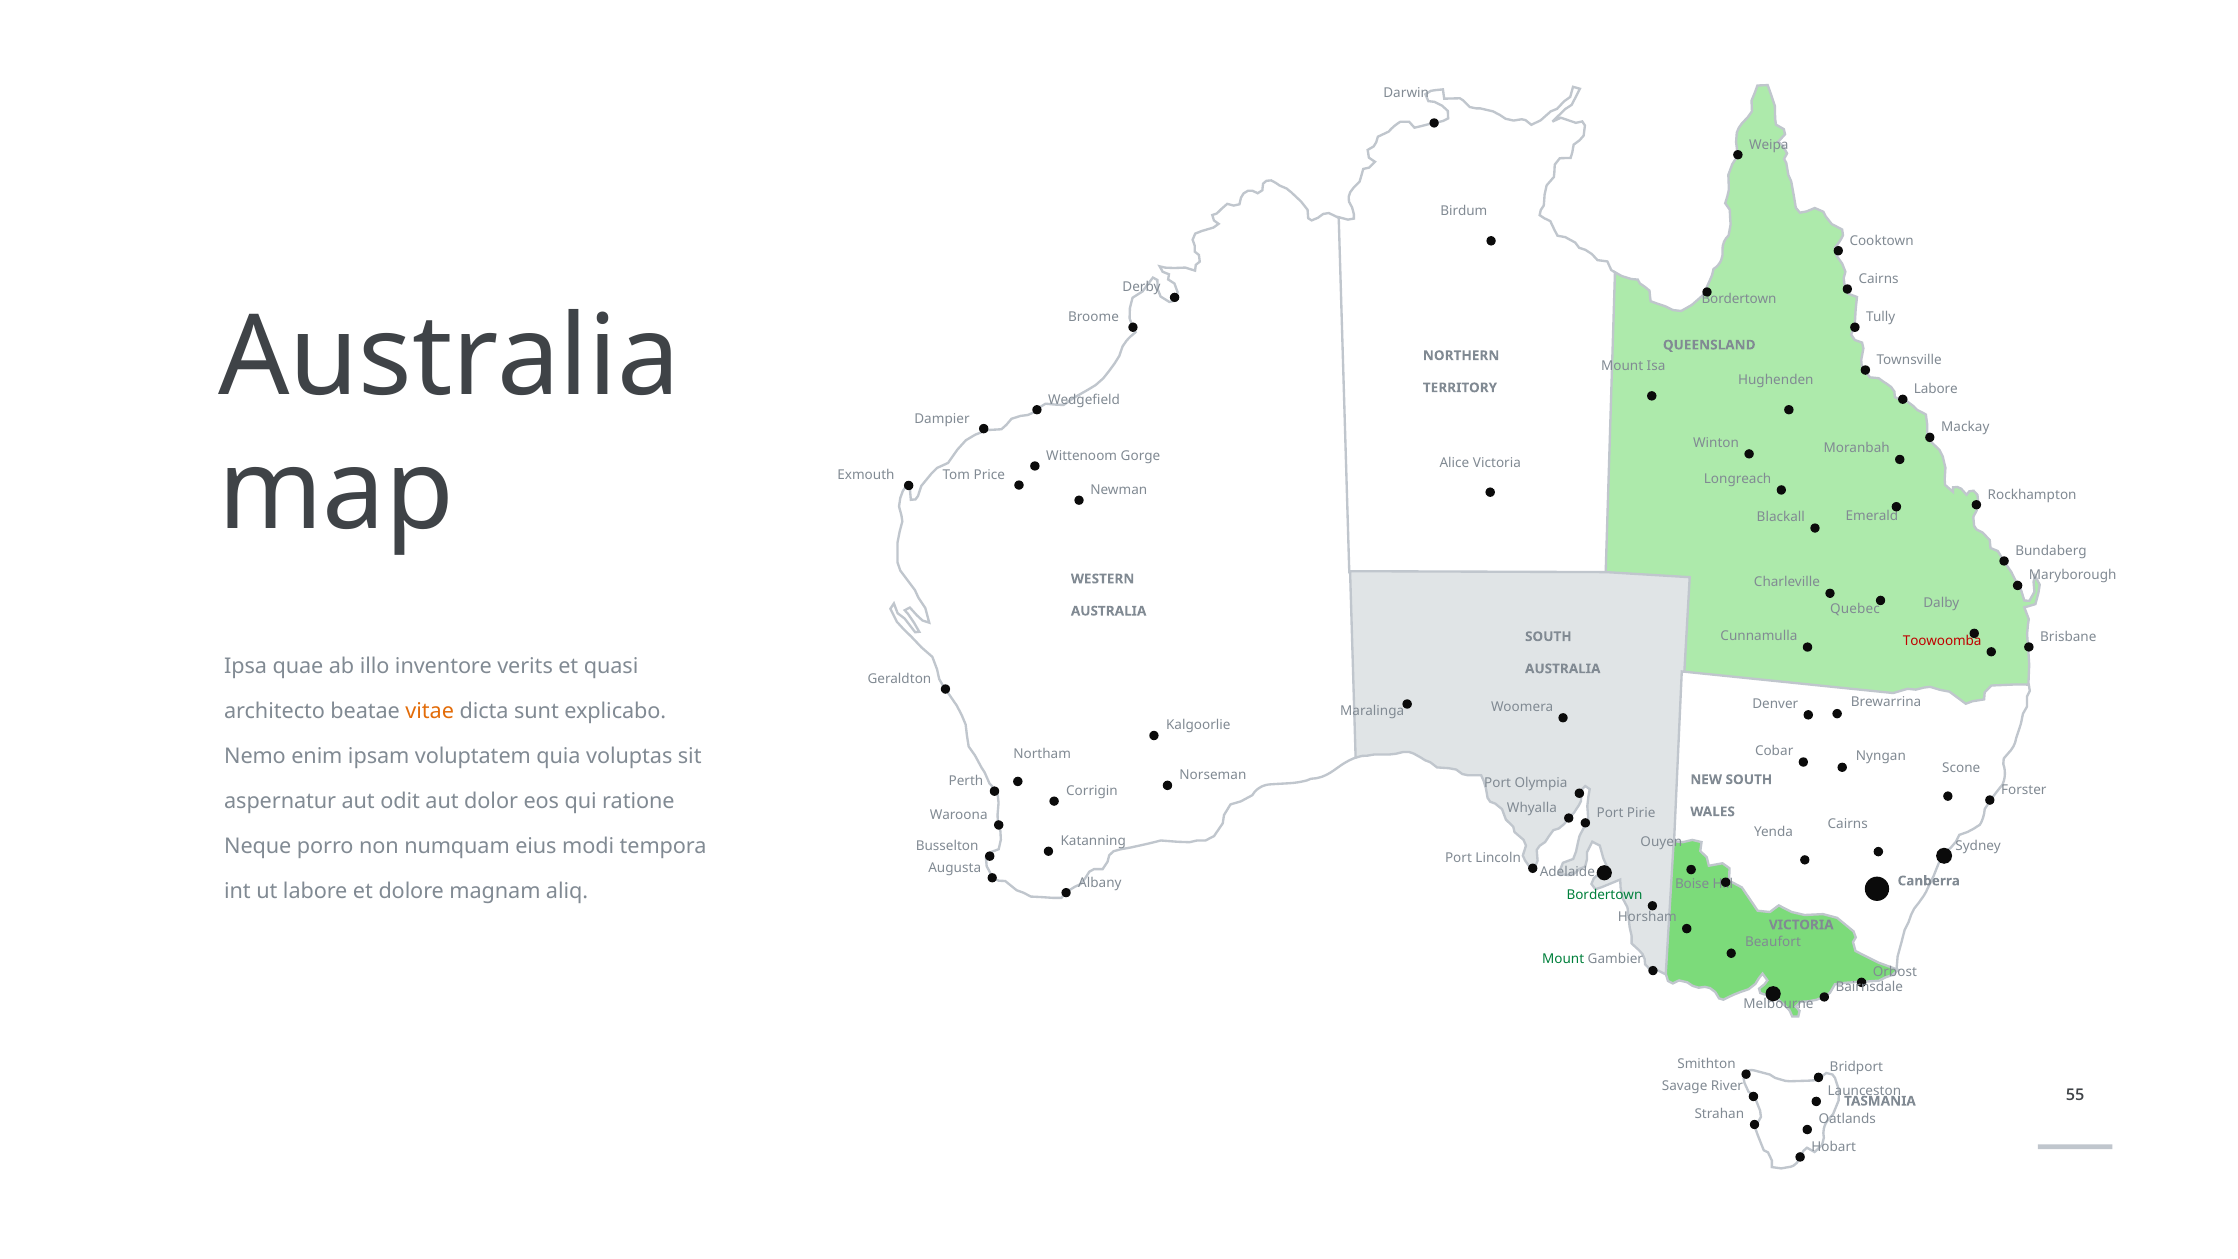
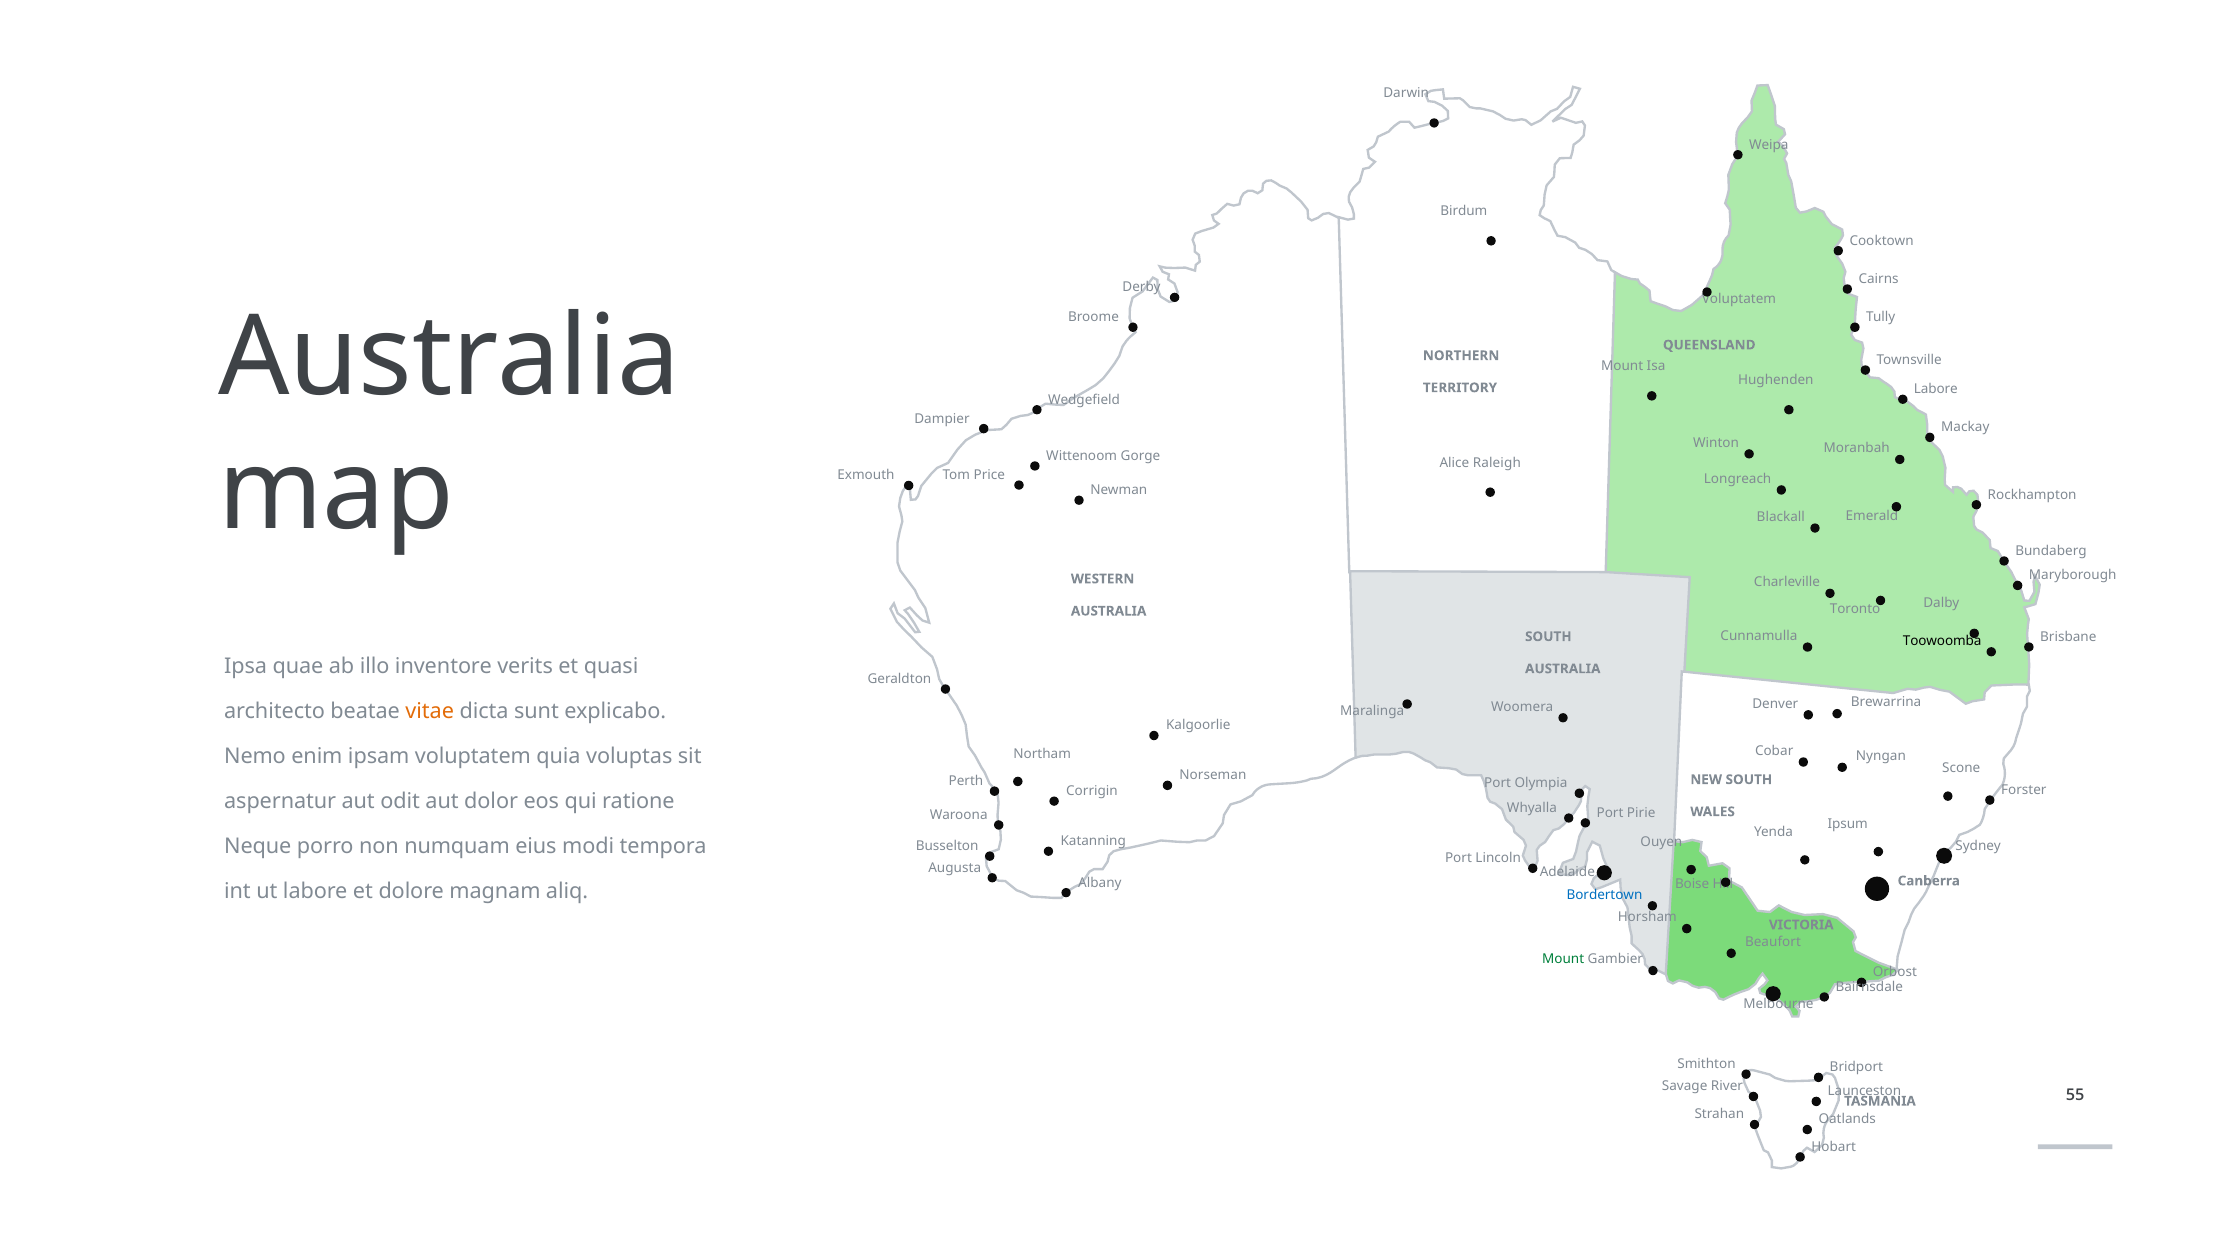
Bordertown at (1739, 299): Bordertown -> Voluptatem
Alice Victoria: Victoria -> Raleigh
Quebec: Quebec -> Toronto
Toowoomba colour: red -> black
Cairns at (1848, 824): Cairns -> Ipsum
Bordertown at (1605, 895) colour: green -> blue
